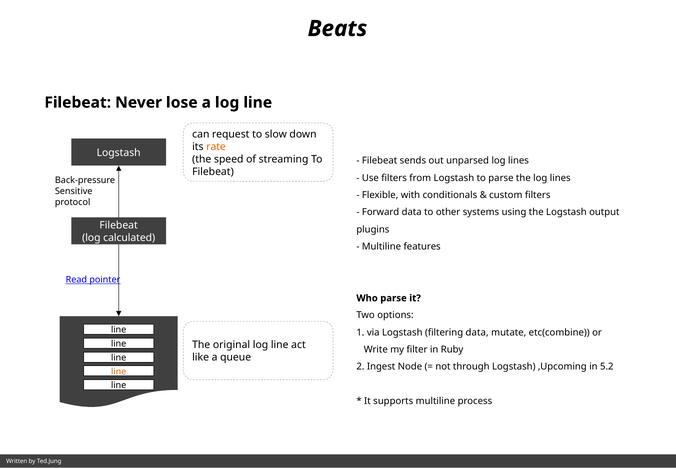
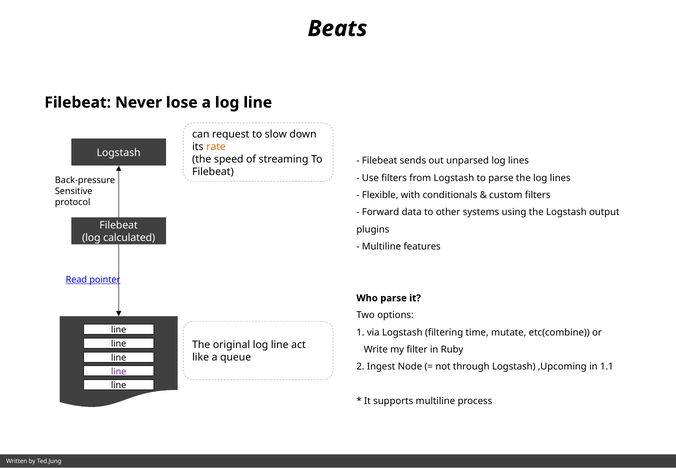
filtering data: data -> time
5.2: 5.2 -> 1.1
line at (119, 372) colour: orange -> purple
